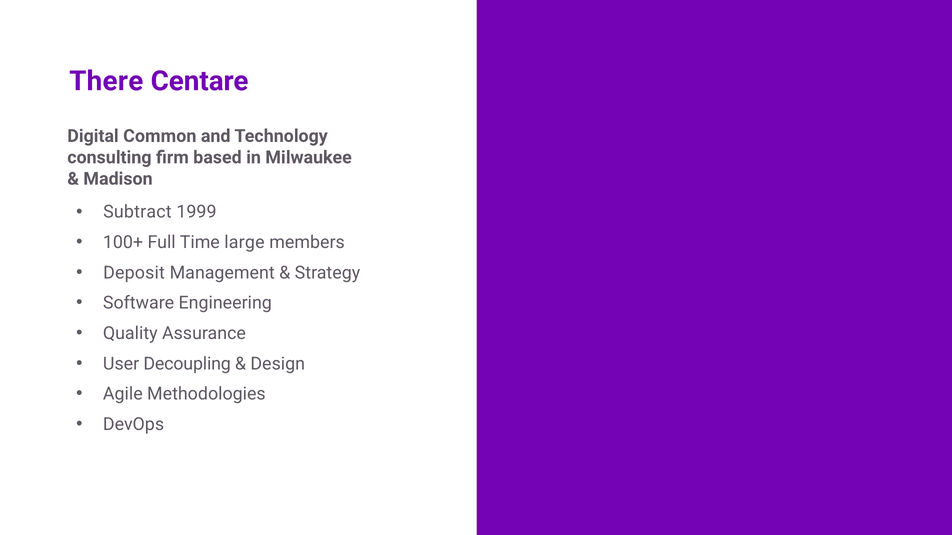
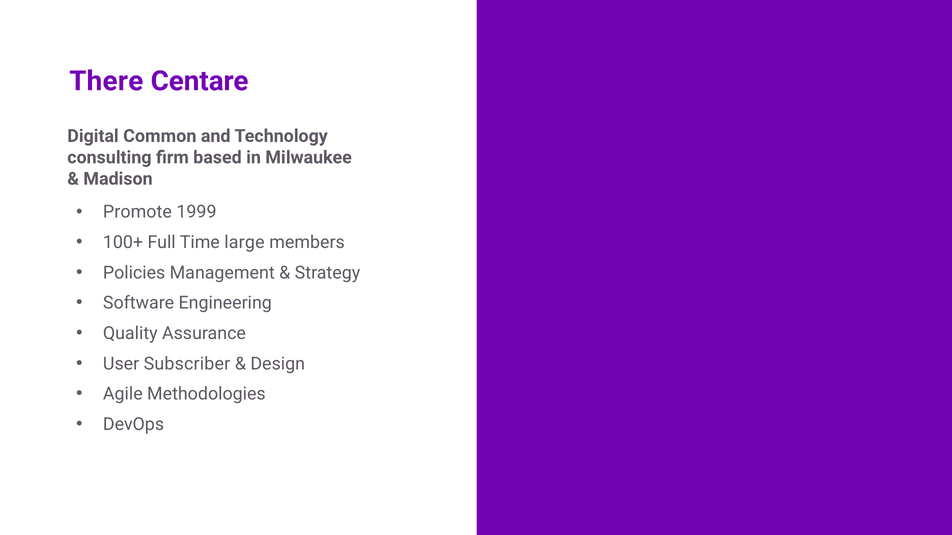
Subtract: Subtract -> Promote
Deposit: Deposit -> Policies
Decoupling: Decoupling -> Subscriber
